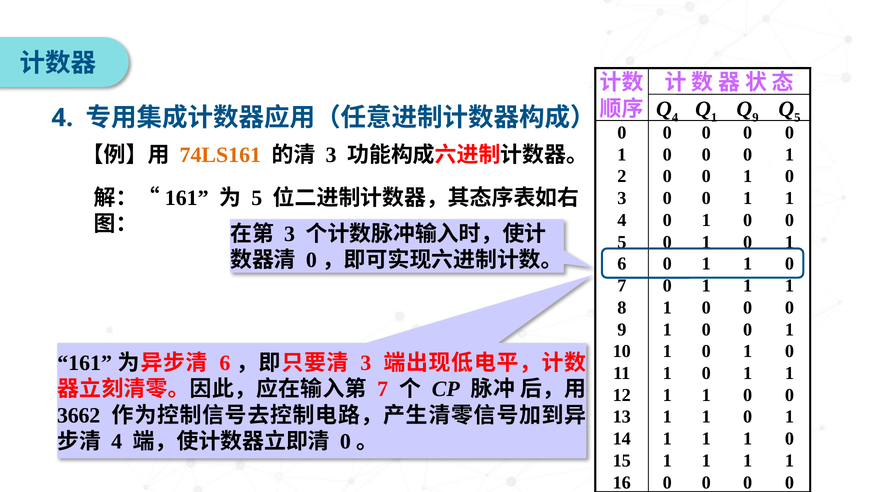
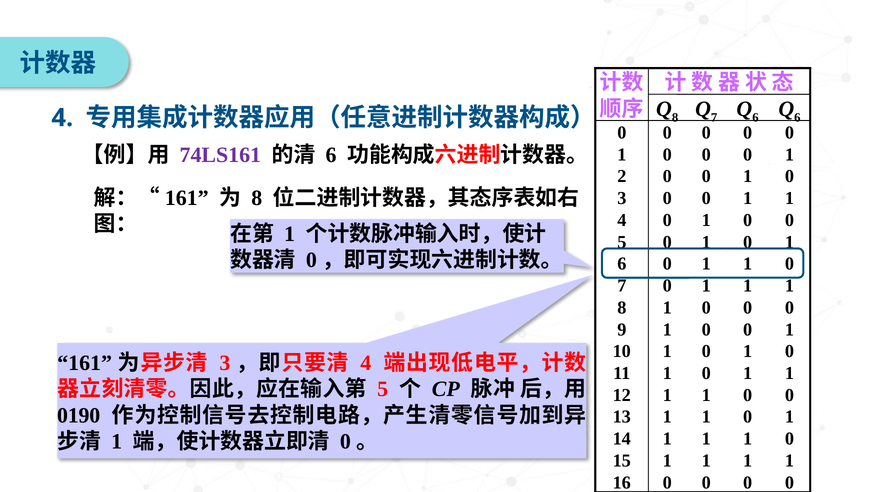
4 at (675, 117): 4 -> 8
1 at (714, 117): 1 -> 7
9 at (755, 117): 9 -> 6
5 at (797, 117): 5 -> 6
74LS161 colour: orange -> purple
3 at (331, 155): 3 -> 6
5 at (257, 198): 5 -> 8
3 at (290, 234): 3 -> 1
6 at (225, 363): 6 -> 3
3 at (366, 363): 3 -> 4
7 at (383, 389): 7 -> 5
3662: 3662 -> 0190
4 at (117, 442): 4 -> 1
